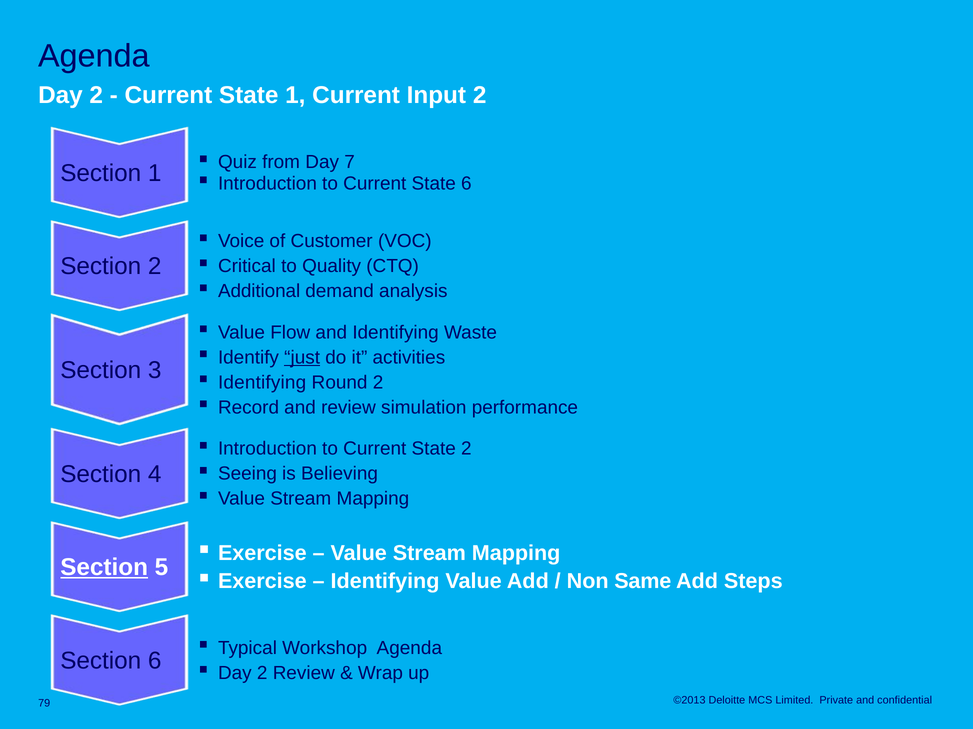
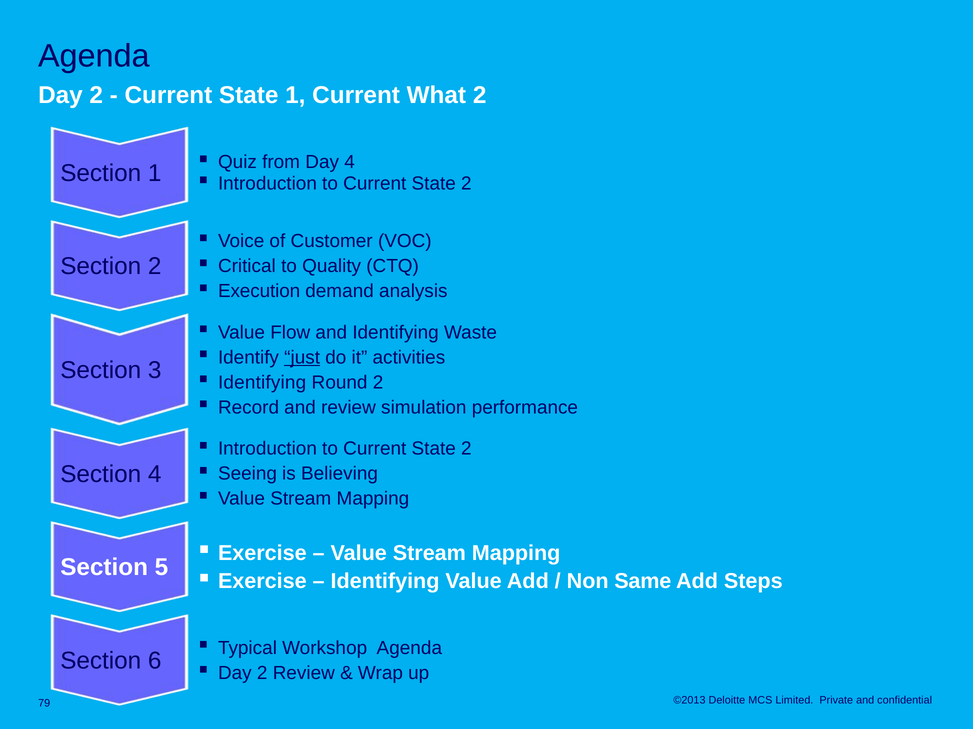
Input: Input -> What
Day 7: 7 -> 4
6 at (466, 184): 6 -> 2
Additional: Additional -> Execution
Section at (104, 568) underline: present -> none
